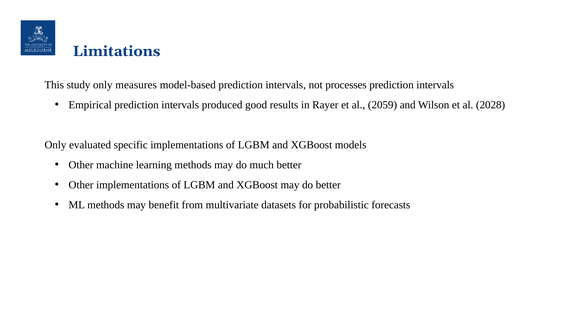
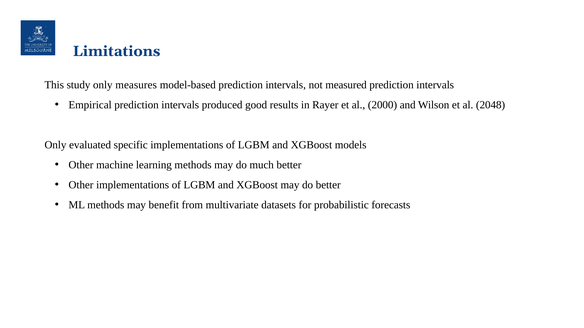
processes: processes -> measured
2059: 2059 -> 2000
2028: 2028 -> 2048
